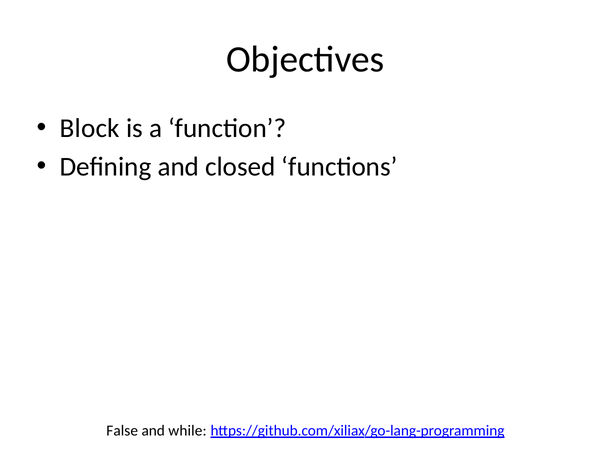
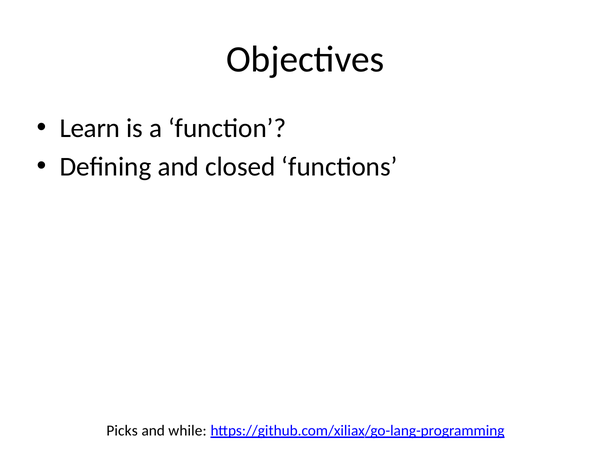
Block: Block -> Learn
False: False -> Picks
